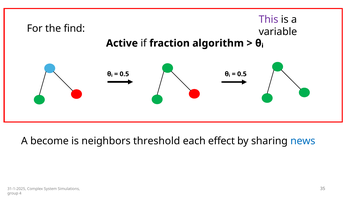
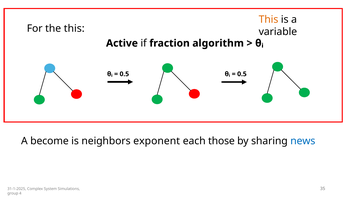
This at (269, 19) colour: purple -> orange
the find: find -> this
threshold: threshold -> exponent
effect: effect -> those
